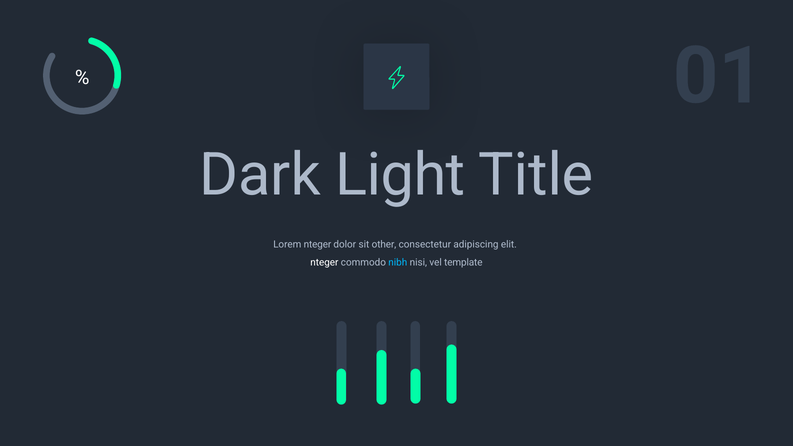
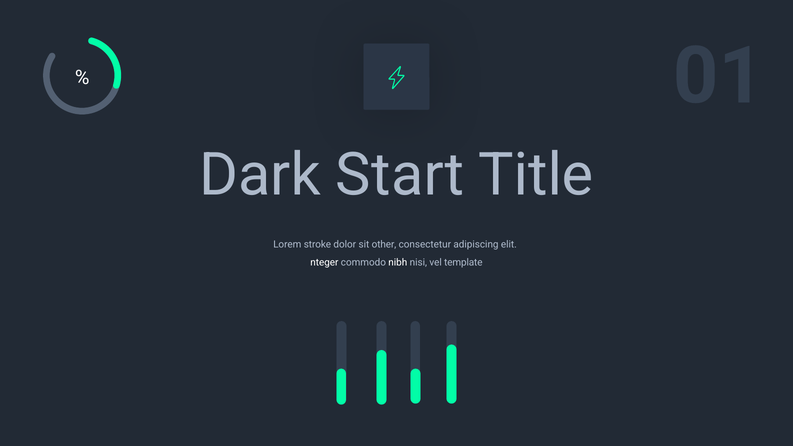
Light: Light -> Start
Lorem nteger: nteger -> stroke
nibh colour: light blue -> white
